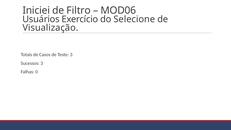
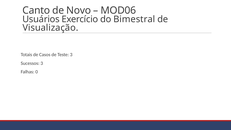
Iniciei: Iniciei -> Canto
Filtro: Filtro -> Novo
Selecione: Selecione -> Bimestral
